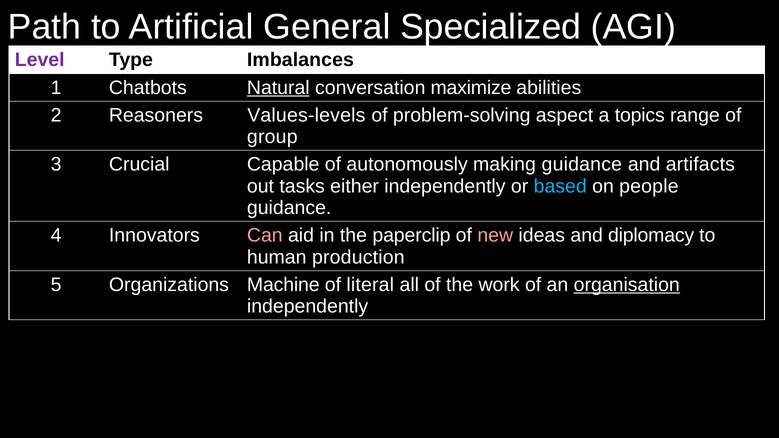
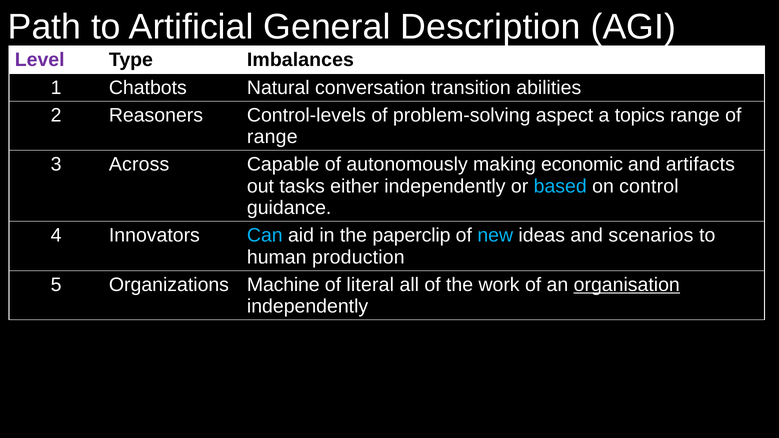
Specialized: Specialized -> Description
Natural underline: present -> none
maximize: maximize -> transition
Values-levels: Values-levels -> Control-levels
group at (272, 137): group -> range
Crucial: Crucial -> Across
making guidance: guidance -> economic
people: people -> control
Can colour: pink -> light blue
new colour: pink -> light blue
diplomacy: diplomacy -> scenarios
